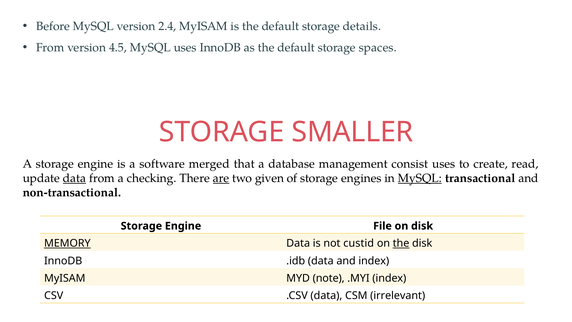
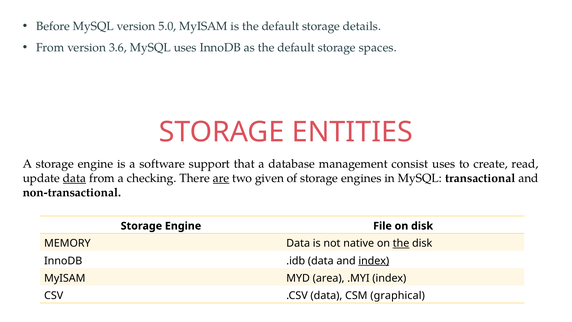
2.4: 2.4 -> 5.0
4.5: 4.5 -> 3.6
SMALLER: SMALLER -> ENTITIES
merged: merged -> support
MySQL at (420, 178) underline: present -> none
MEMORY underline: present -> none
custid: custid -> native
index at (374, 261) underline: none -> present
note: note -> area
irrelevant: irrelevant -> graphical
